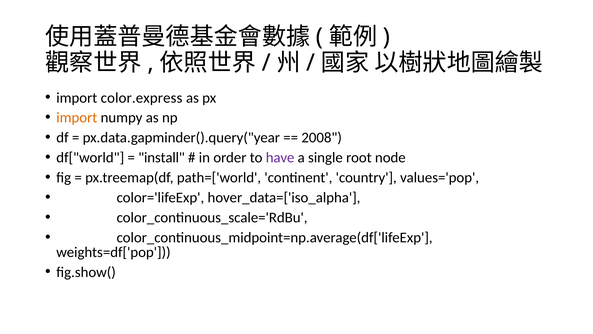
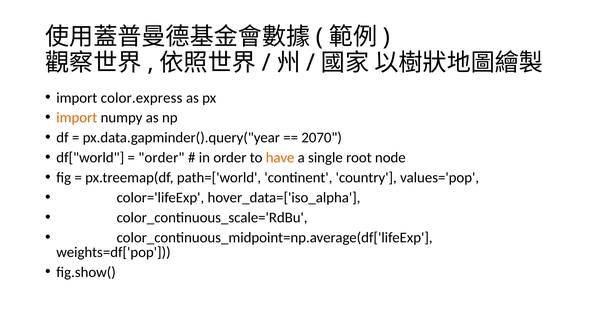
2008: 2008 -> 2070
install at (162, 158): install -> order
have colour: purple -> orange
